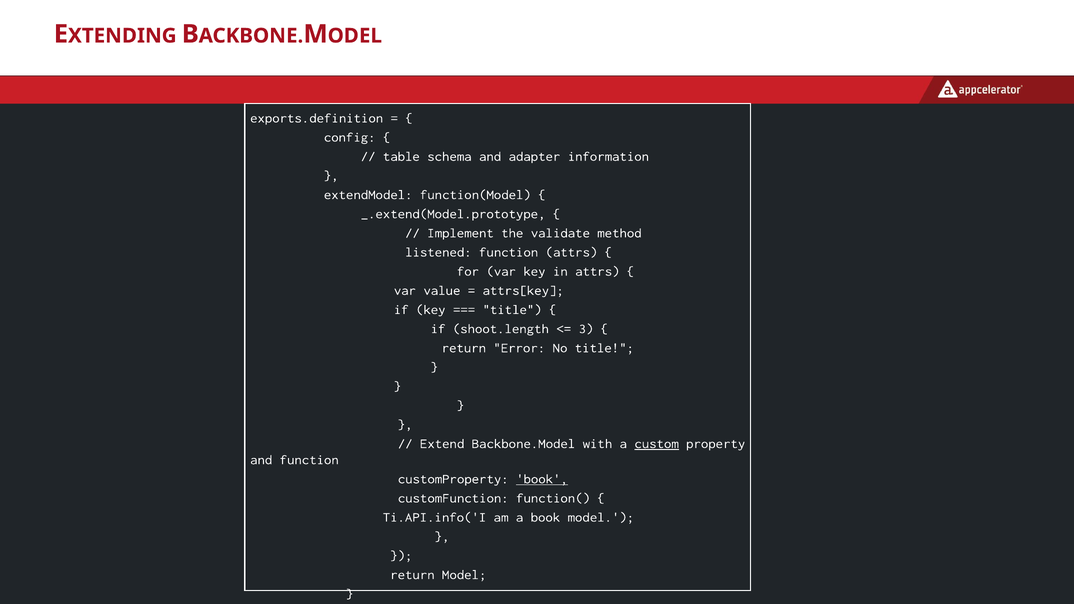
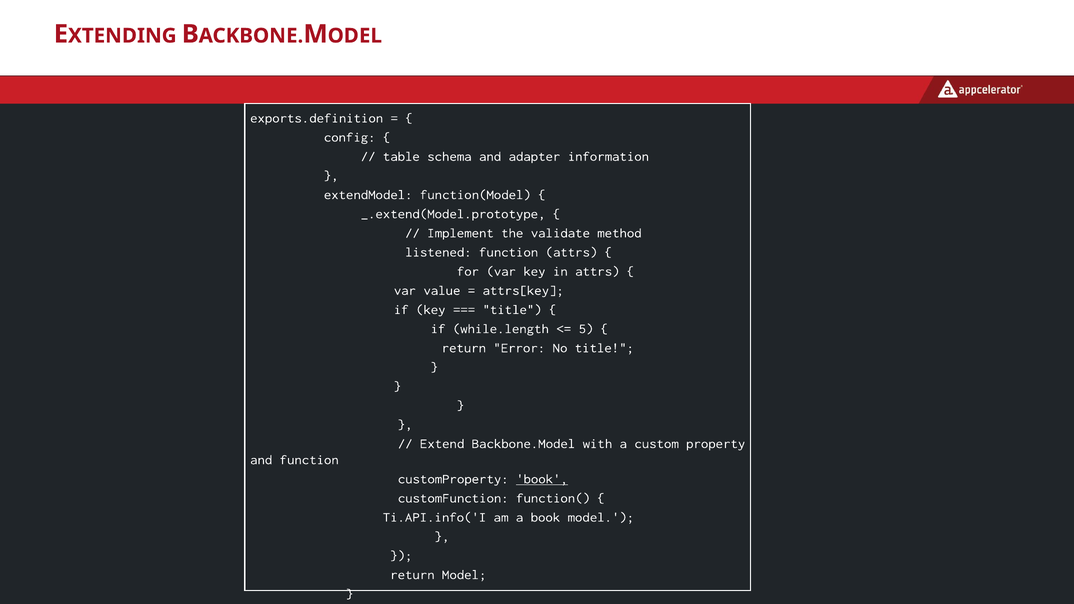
shoot.length: shoot.length -> while.length
3: 3 -> 5
custom underline: present -> none
